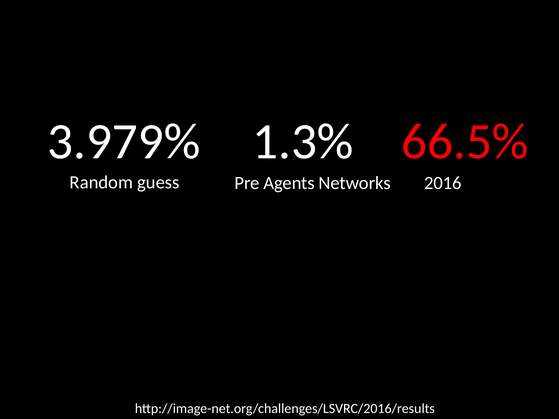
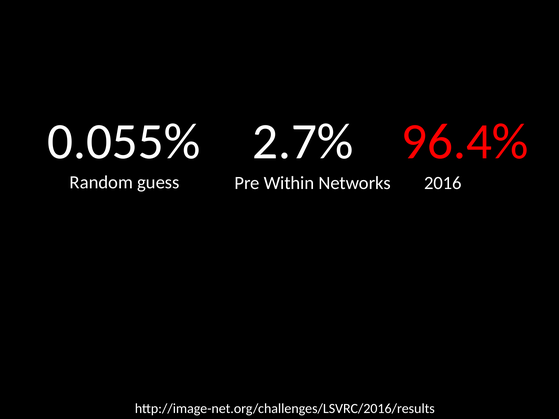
3.979%: 3.979% -> 0.055%
1.3%: 1.3% -> 2.7%
66.5%: 66.5% -> 96.4%
Agents: Agents -> Within
